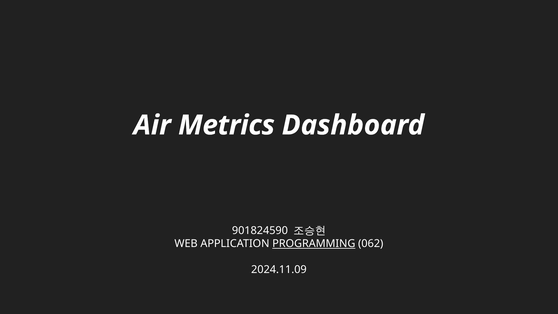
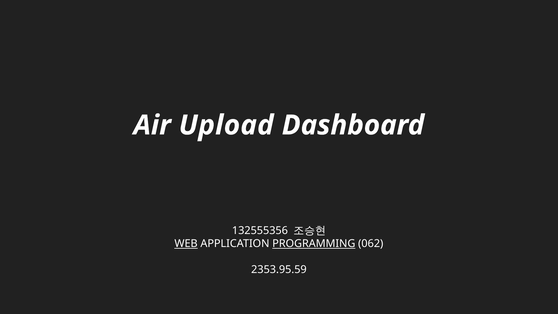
Metrics: Metrics -> Upload
901824590: 901824590 -> 132555356
WEB underline: none -> present
2024.11.09: 2024.11.09 -> 2353.95.59
